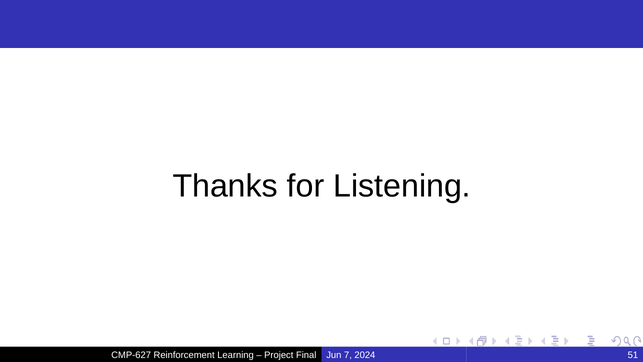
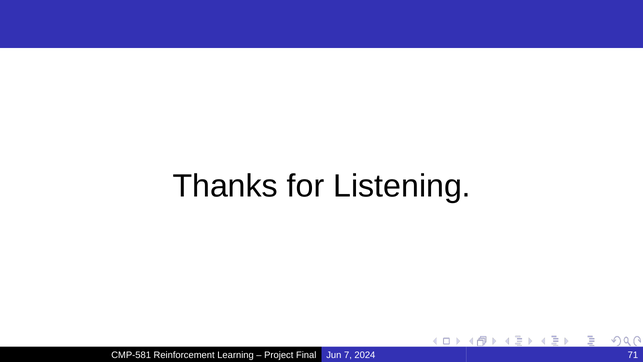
CMP-627: CMP-627 -> CMP-581
51: 51 -> 71
